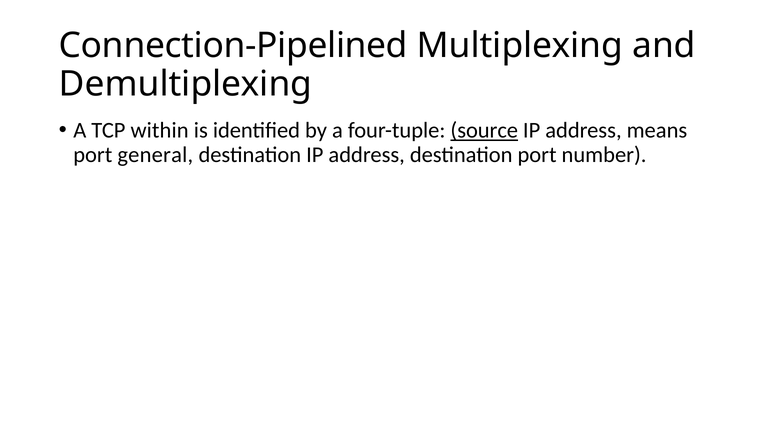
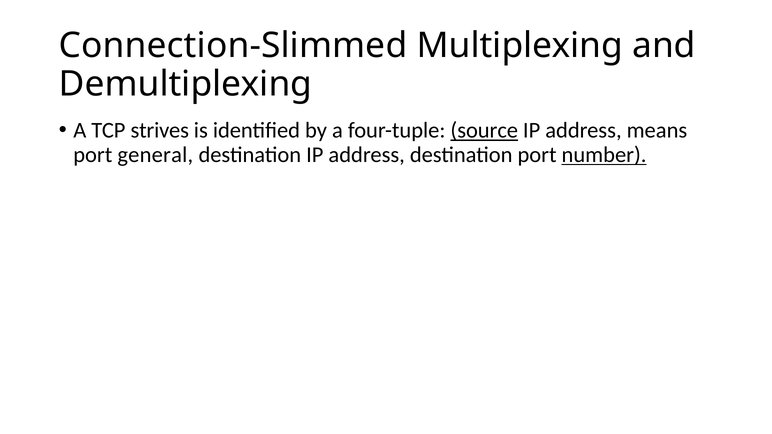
Connection-Pipelined: Connection-Pipelined -> Connection-Slimmed
within: within -> strives
number underline: none -> present
